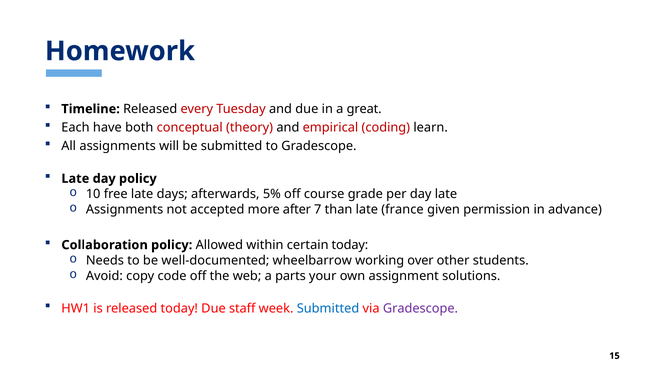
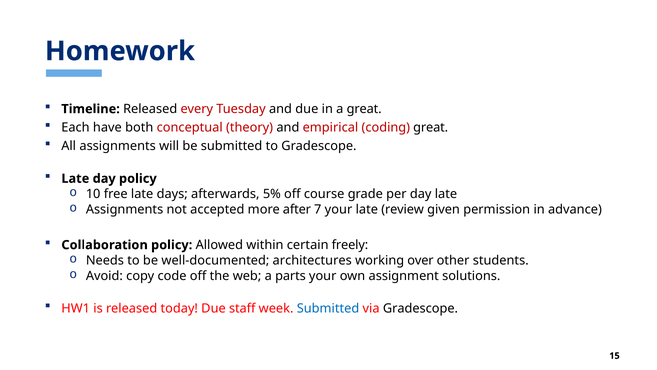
coding learn: learn -> great
7 than: than -> your
france: france -> review
certain today: today -> freely
wheelbarrow: wheelbarrow -> architectures
Gradescope at (420, 308) colour: purple -> black
